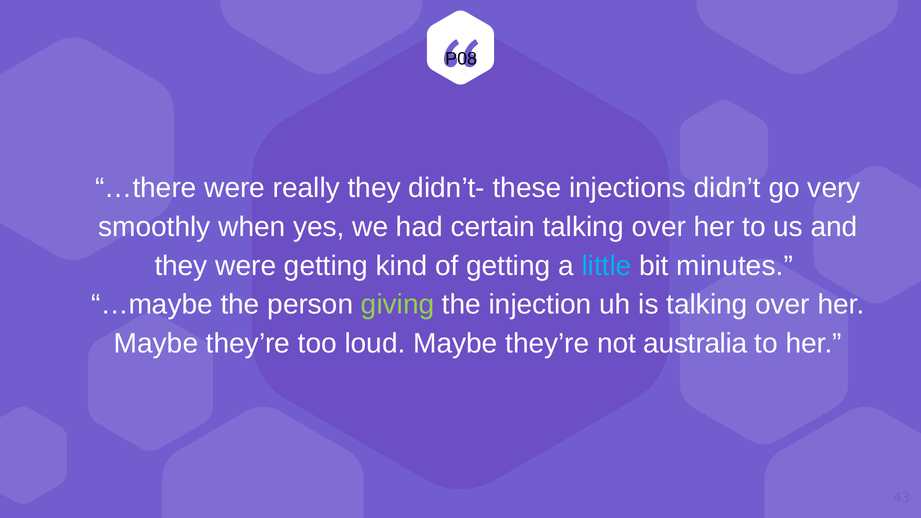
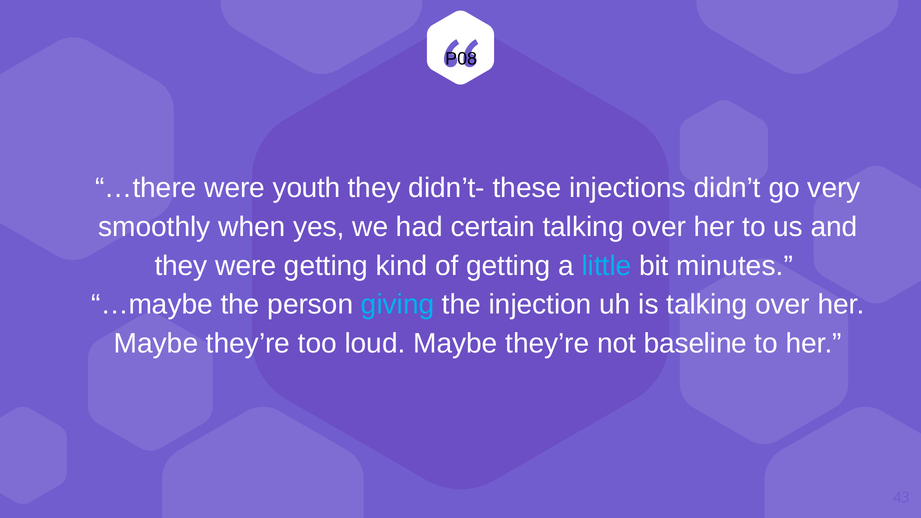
really: really -> youth
giving colour: light green -> light blue
australia: australia -> baseline
